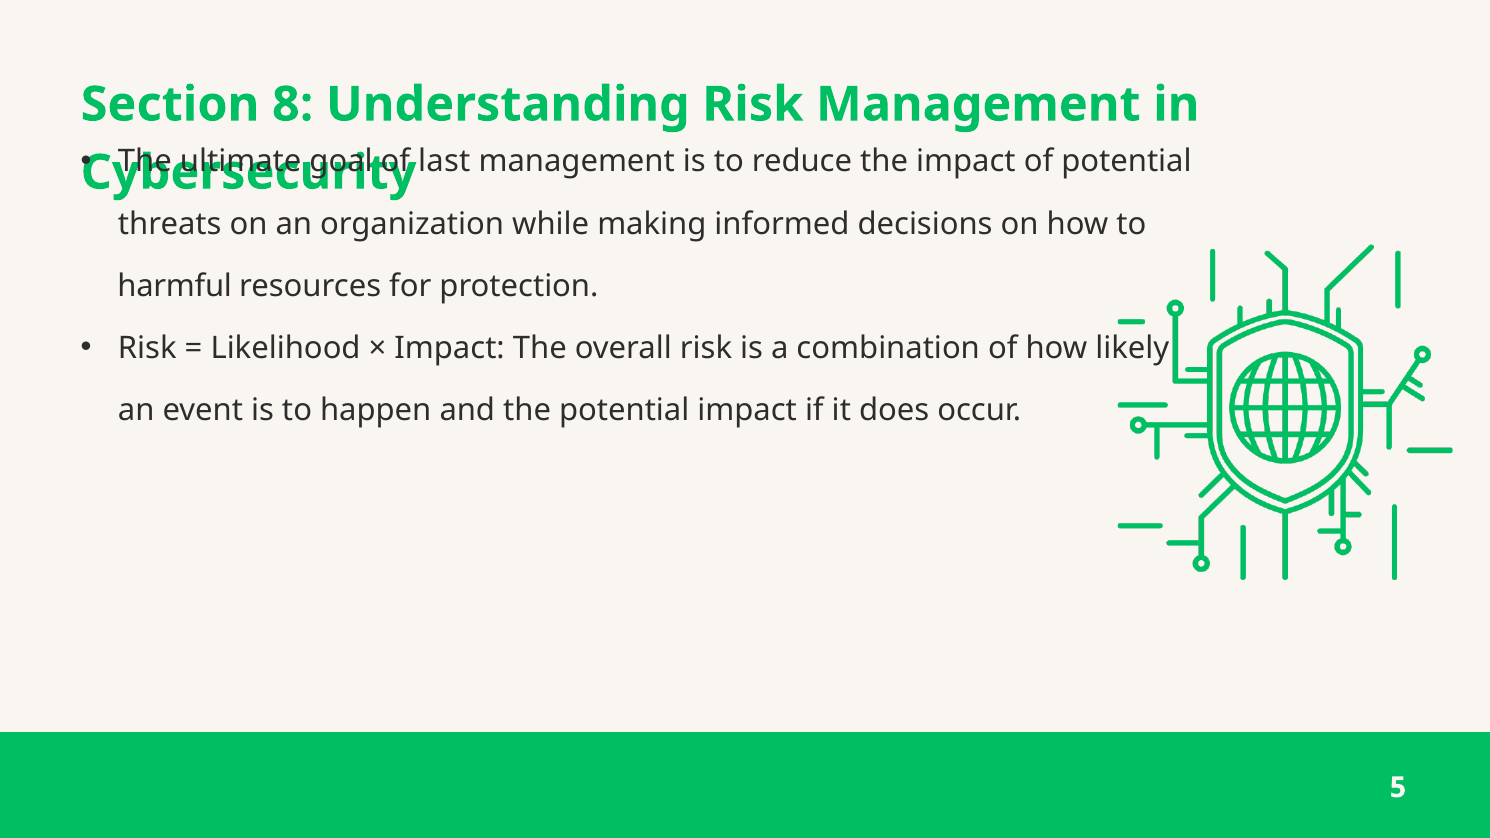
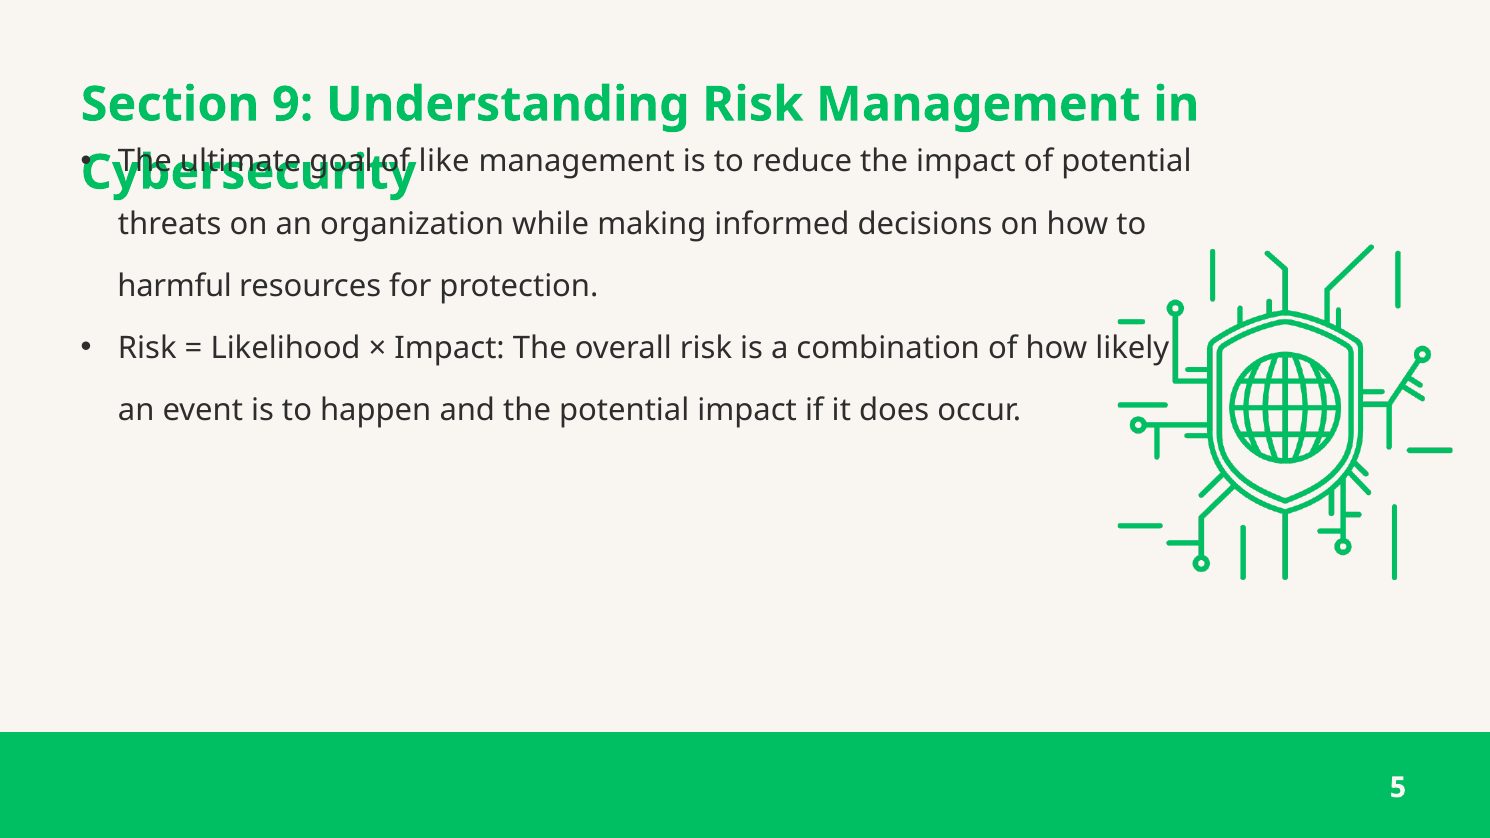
8: 8 -> 9
last: last -> like
